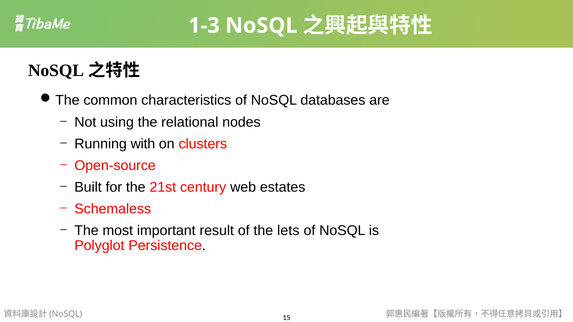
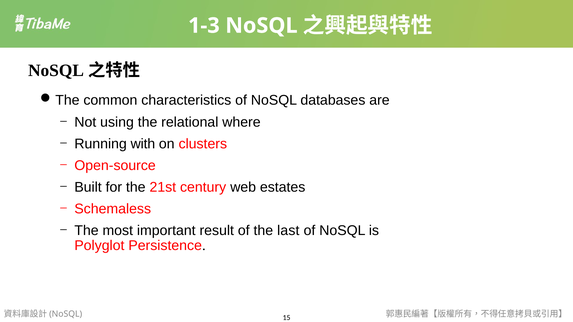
nodes: nodes -> where
lets: lets -> last
